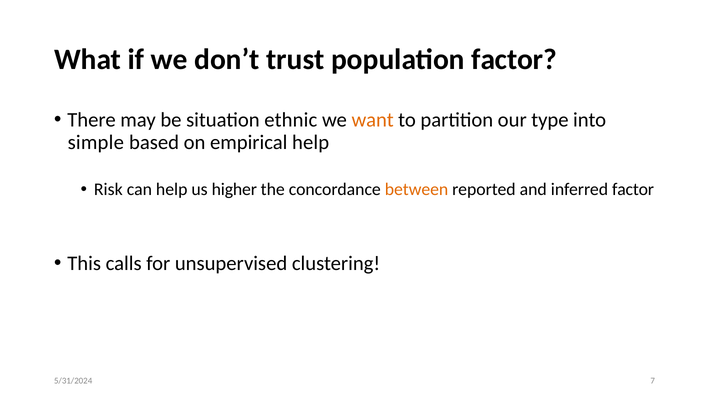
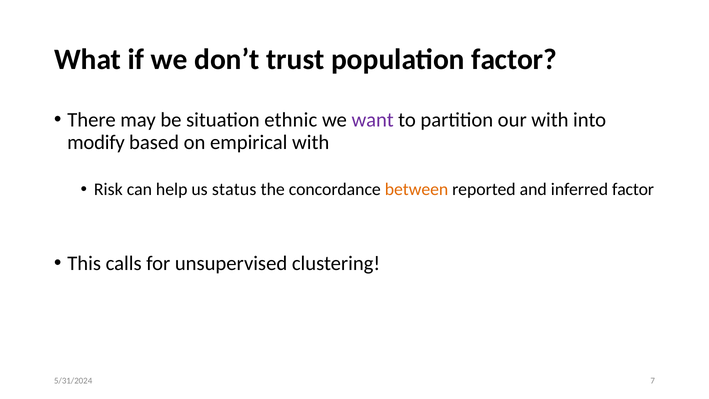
want colour: orange -> purple
our type: type -> with
simple: simple -> modify
empirical help: help -> with
higher: higher -> status
